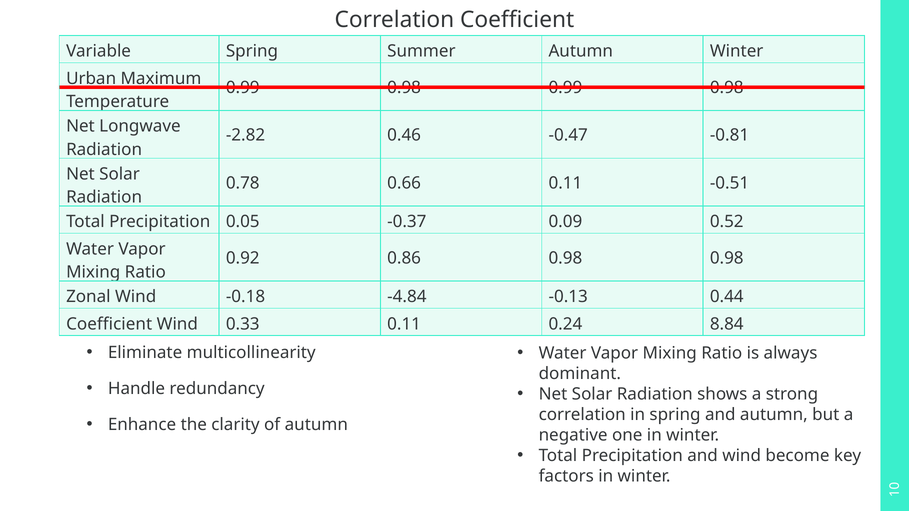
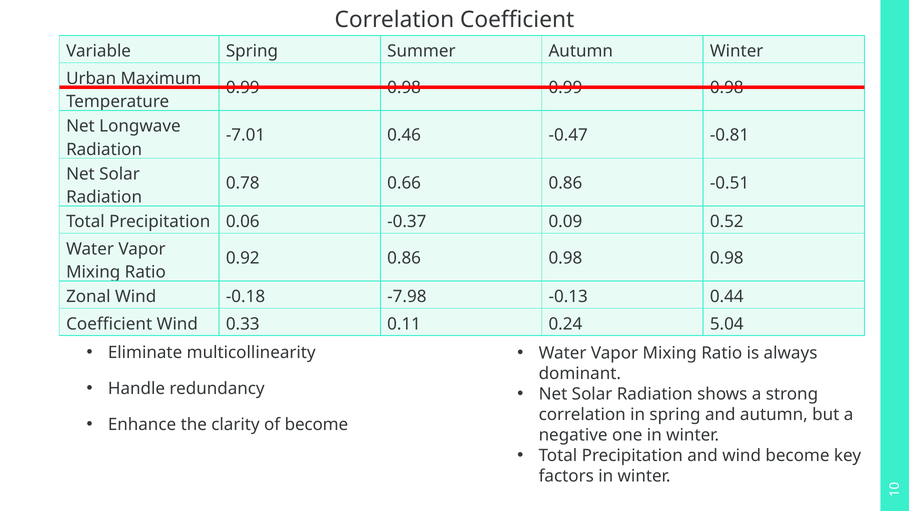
-2.82: -2.82 -> -7.01
0.66 0.11: 0.11 -> 0.86
0.05: 0.05 -> 0.06
-4.84: -4.84 -> -7.98
8.84: 8.84 -> 5.04
of autumn: autumn -> become
